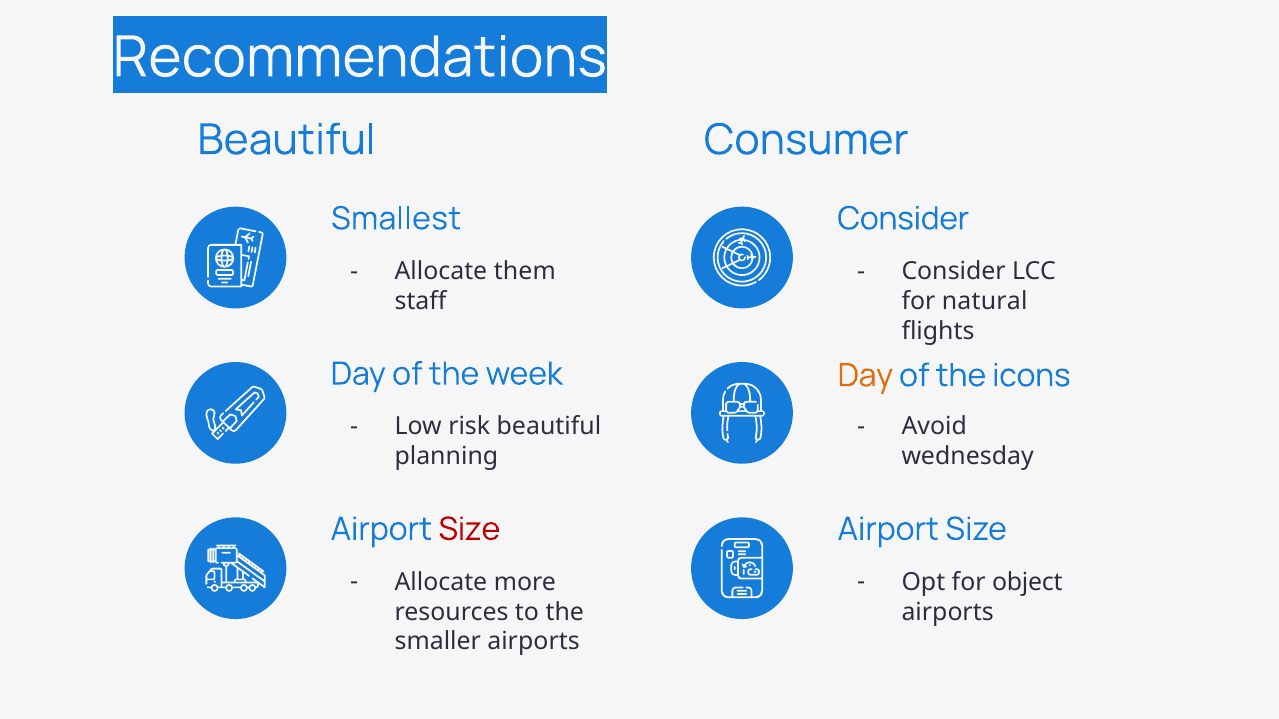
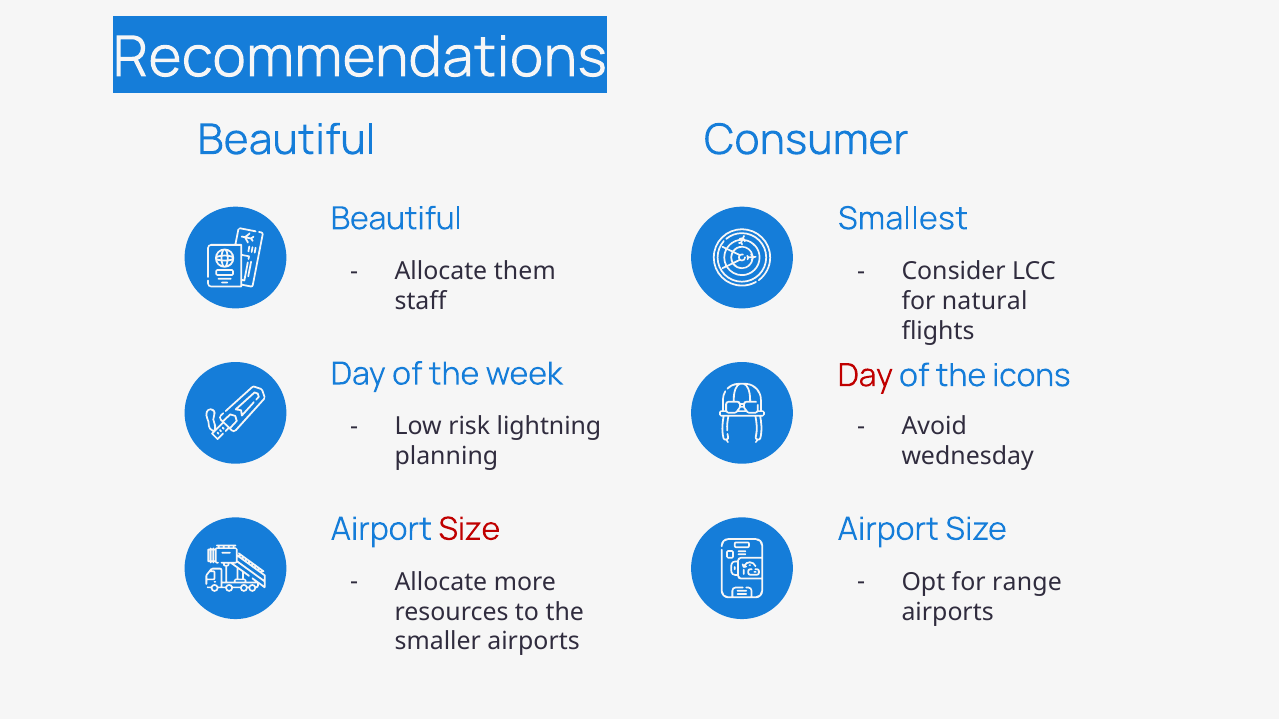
Smallest at (396, 219): Smallest -> Beautiful
Consider at (903, 219): Consider -> Smallest
Day at (865, 376) colour: orange -> red
risk beautiful: beautiful -> lightning
object: object -> range
